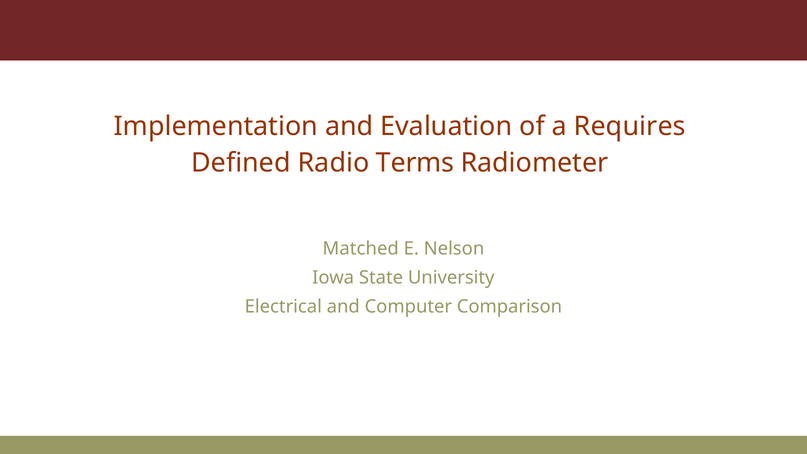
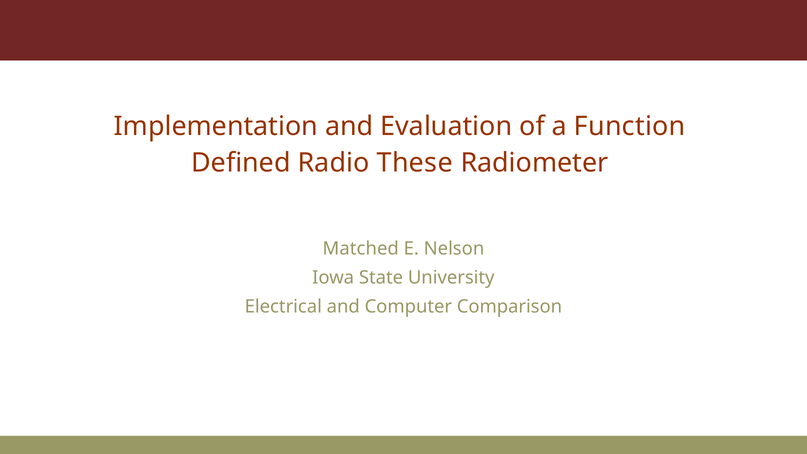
Requires: Requires -> Function
Terms: Terms -> These
